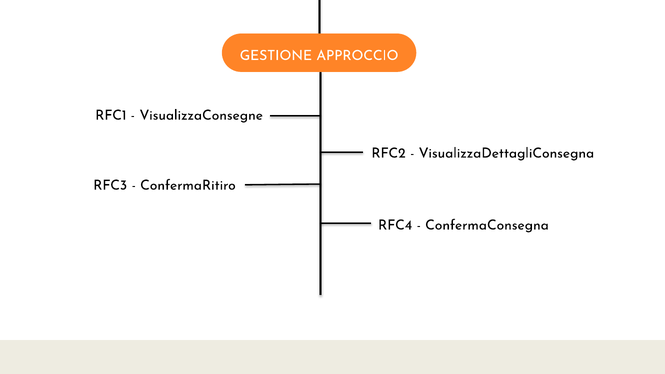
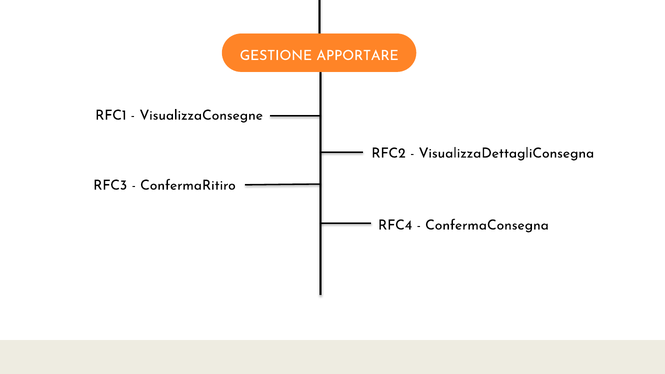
APPROCCIO: APPROCCIO -> APPORTARE
